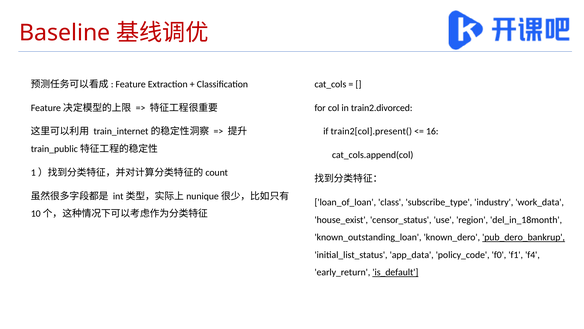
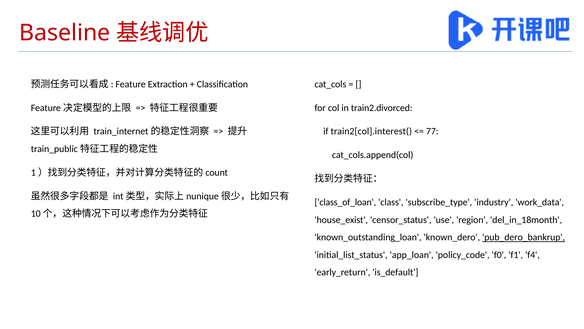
train2[col].present(: train2[col].present( -> train2[col].interest(
16: 16 -> 77
loan_of_loan: loan_of_loan -> class_of_loan
app_data: app_data -> app_loan
is_default underline: present -> none
